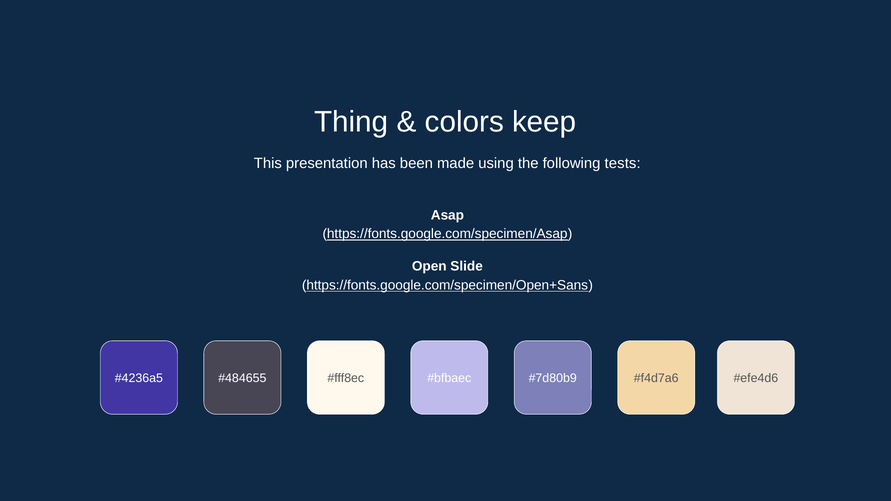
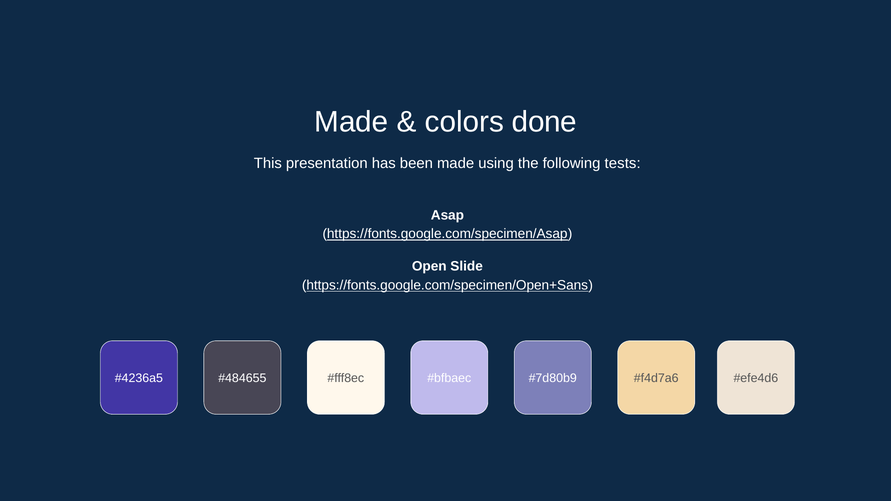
Thing at (351, 122): Thing -> Made
keep: keep -> done
